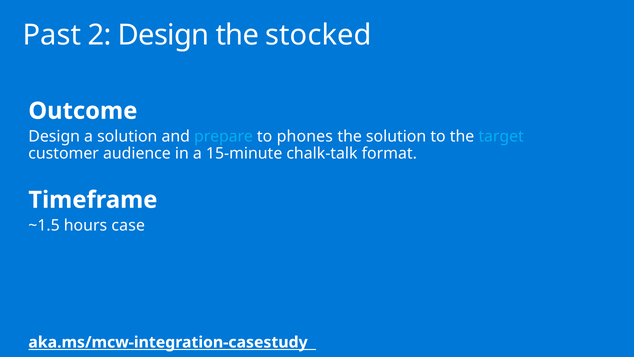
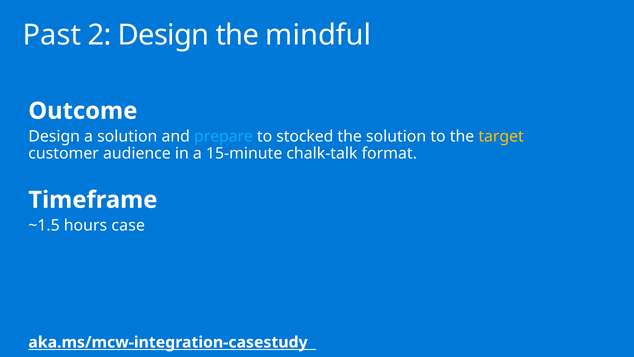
stocked: stocked -> mindful
phones: phones -> stocked
target colour: light blue -> yellow
